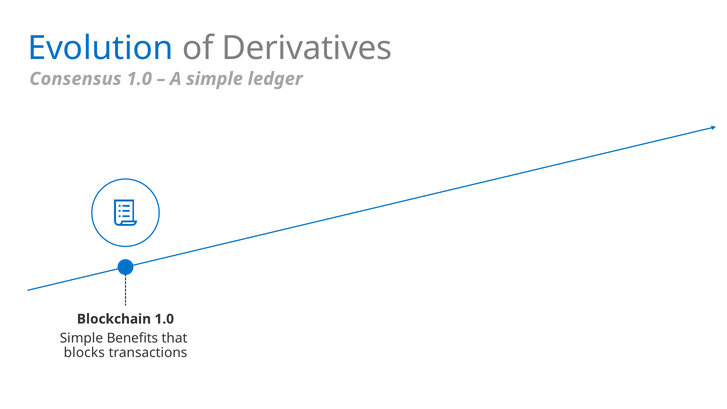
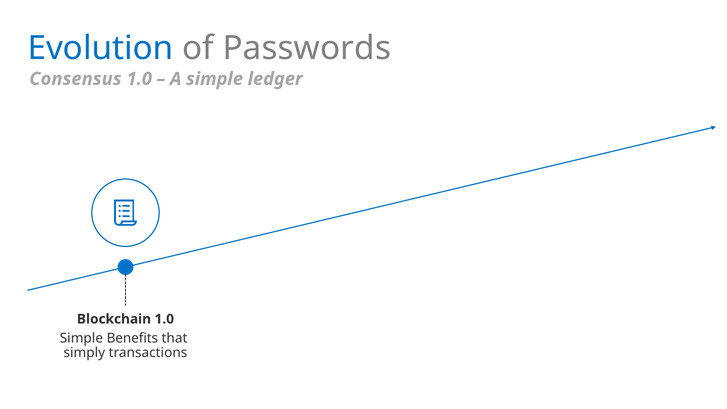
Derivatives: Derivatives -> Passwords
blocks: blocks -> simply
